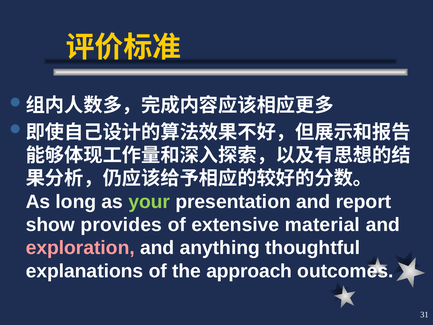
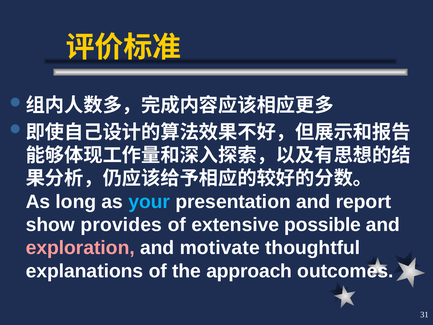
your colour: light green -> light blue
material: material -> possible
anything: anything -> motivate
